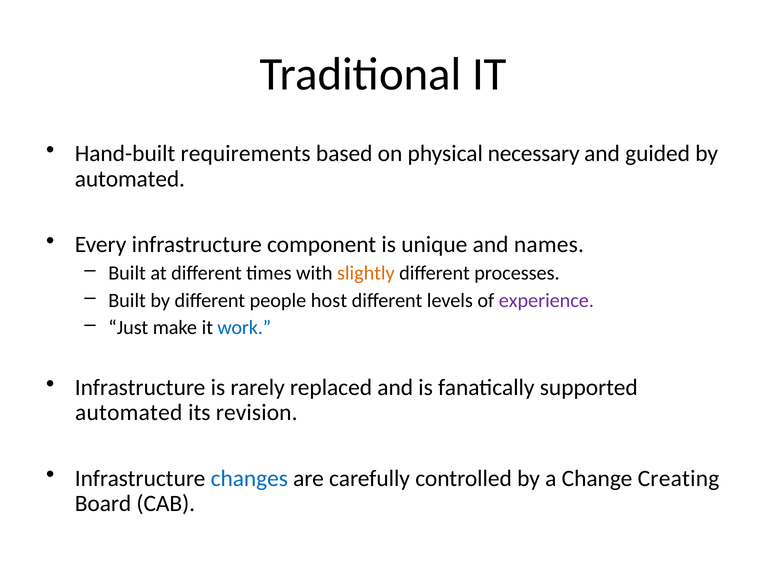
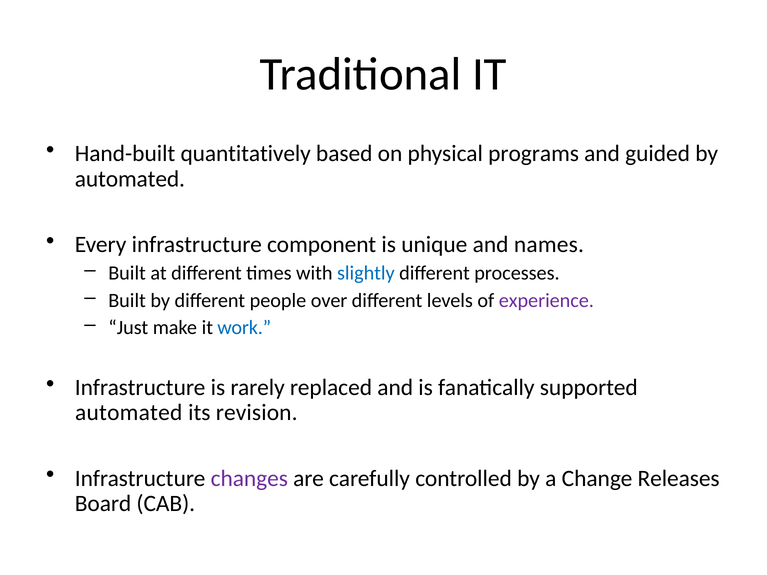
requirements: requirements -> quantitatively
necessary: necessary -> programs
slightly colour: orange -> blue
host: host -> over
changes colour: blue -> purple
Creating: Creating -> Releases
